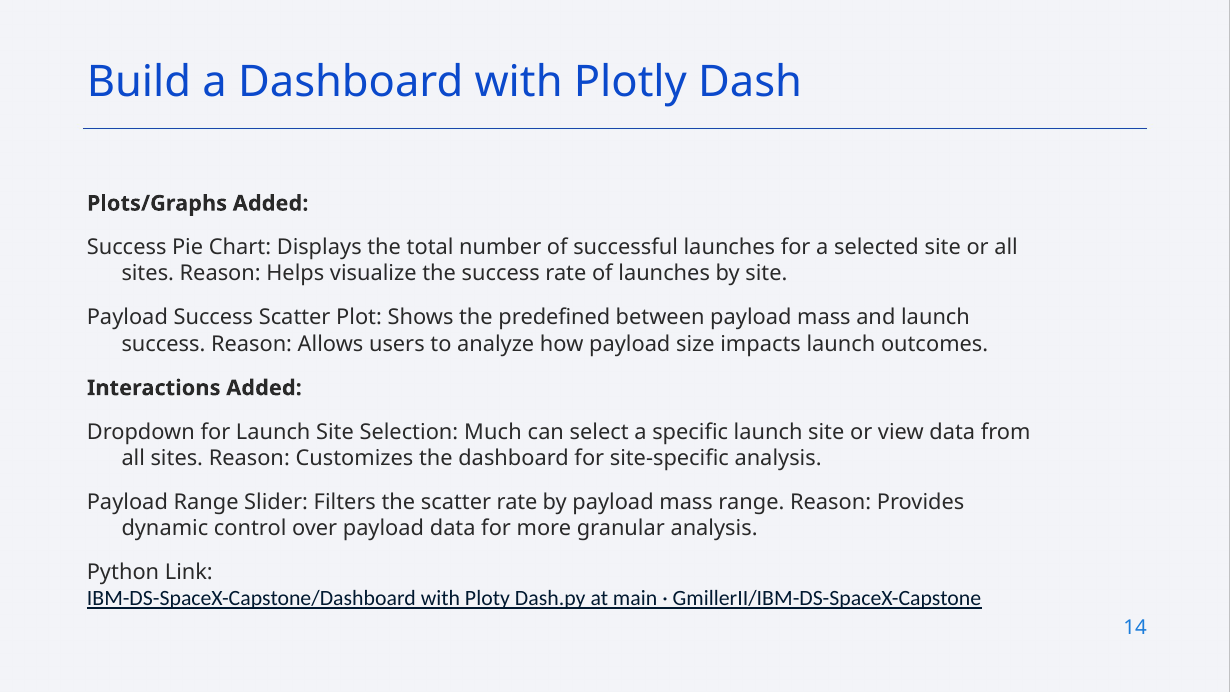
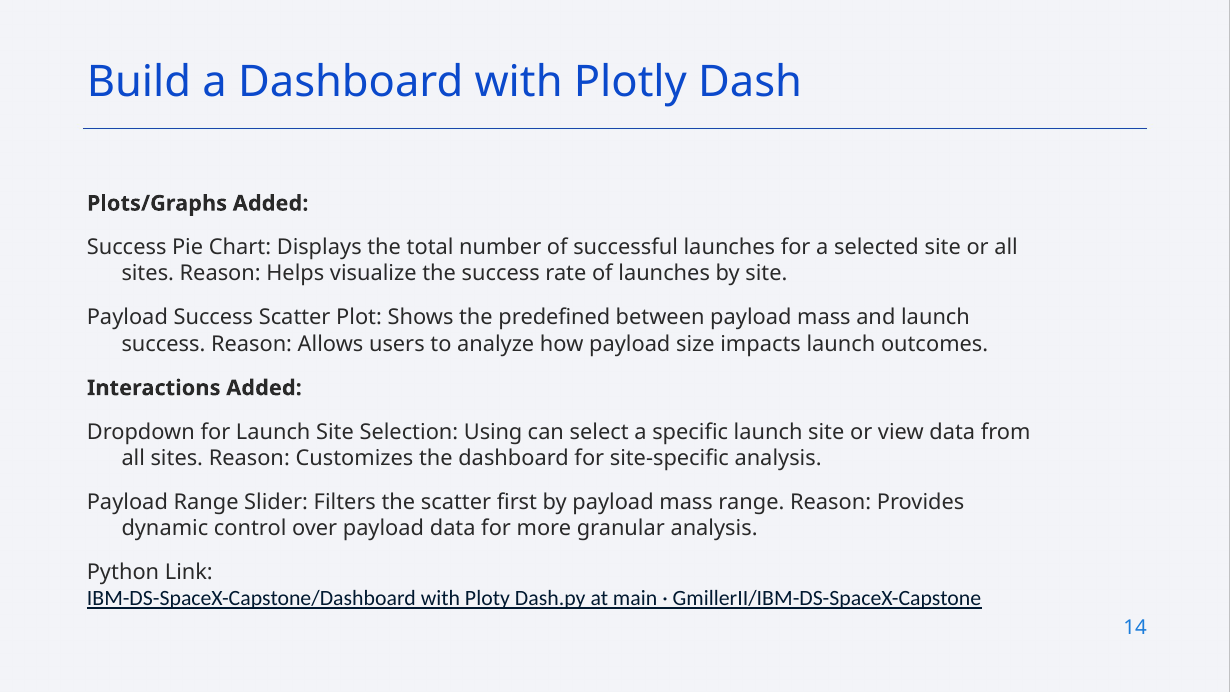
Much: Much -> Using
scatter rate: rate -> first
